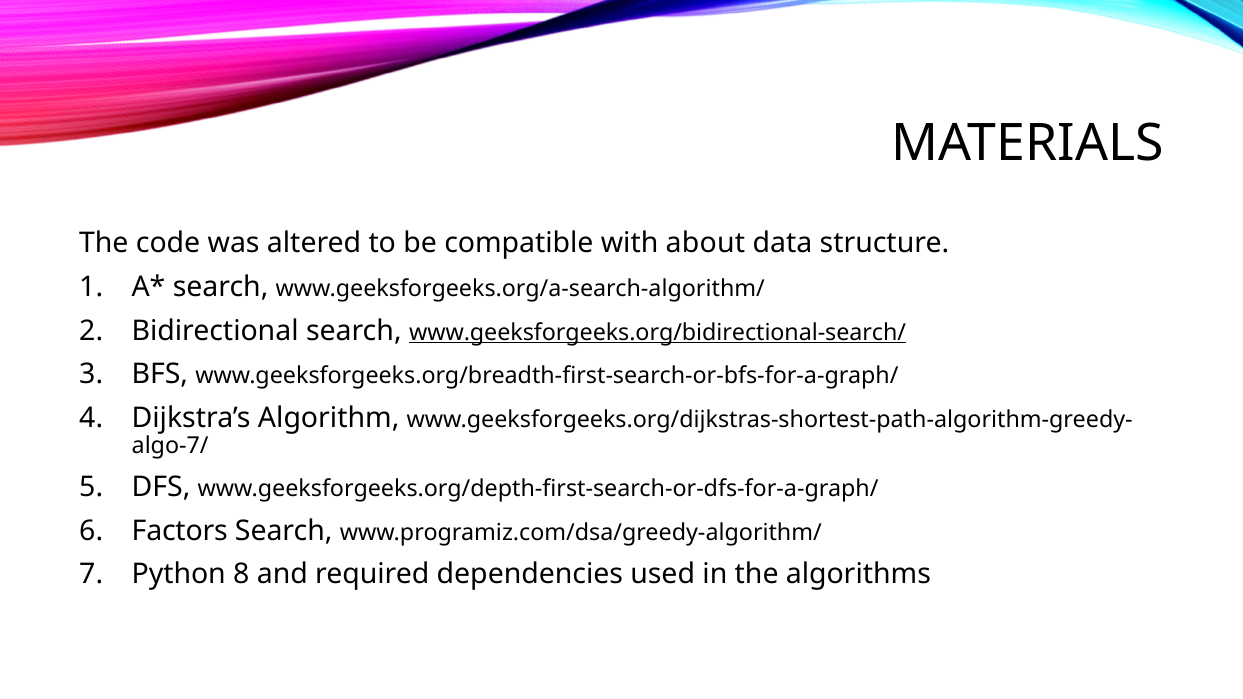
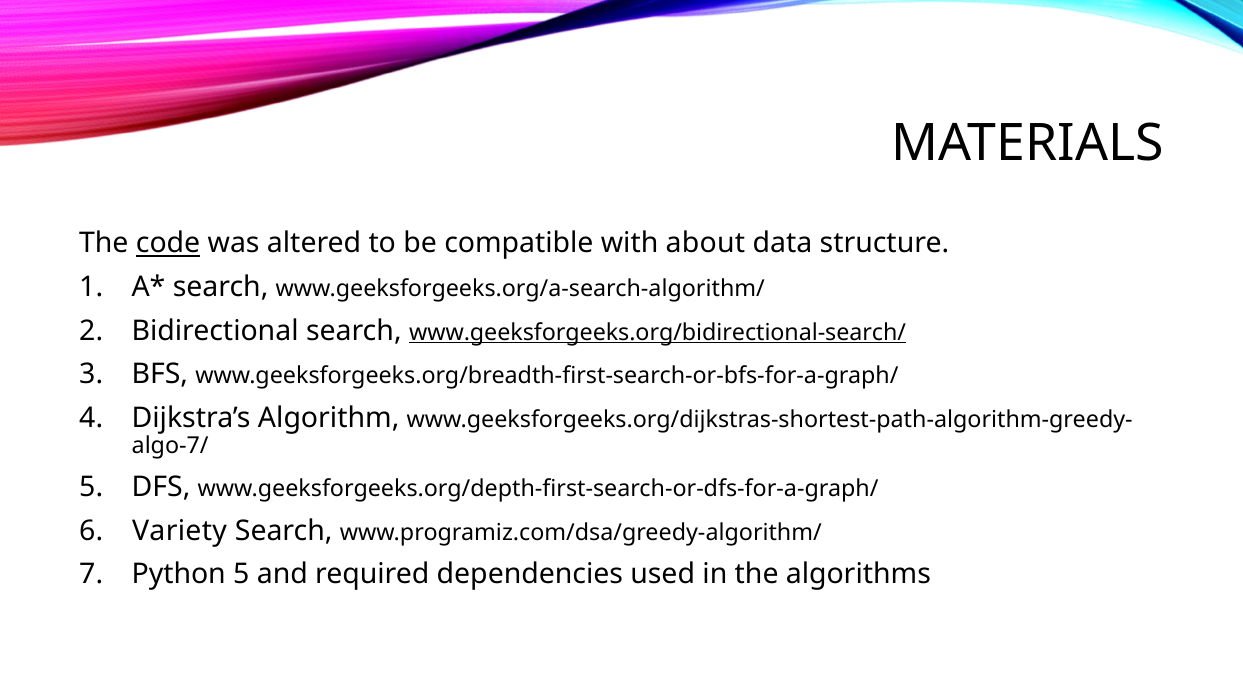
code underline: none -> present
Factors: Factors -> Variety
Python 8: 8 -> 5
